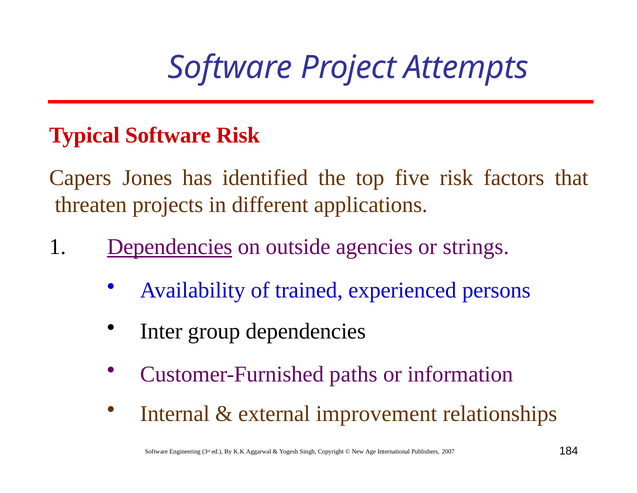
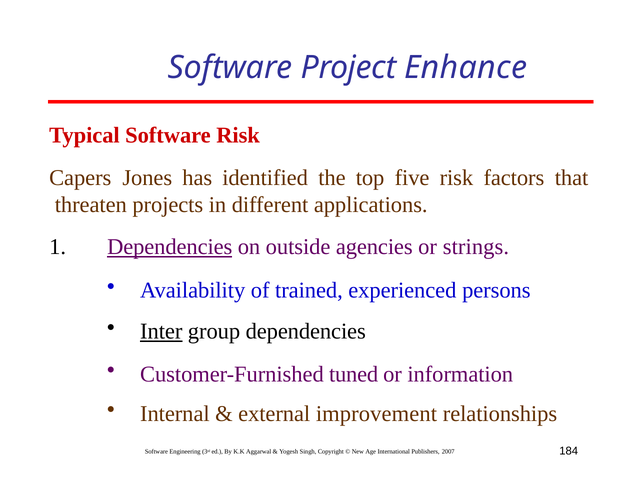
Attempts: Attempts -> Enhance
Inter underline: none -> present
paths: paths -> tuned
